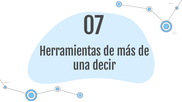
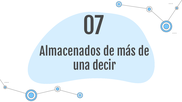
Herramientas: Herramientas -> Almacenados
